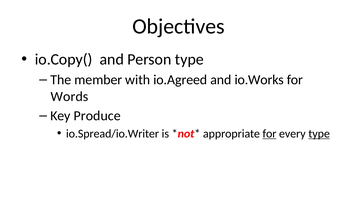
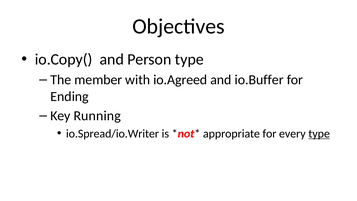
io.Works: io.Works -> io.Buffer
Words: Words -> Ending
Produce: Produce -> Running
for at (269, 134) underline: present -> none
